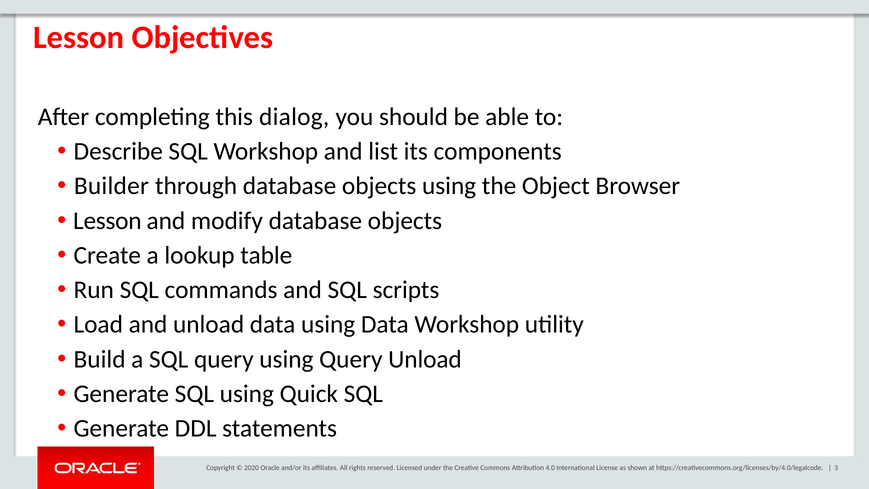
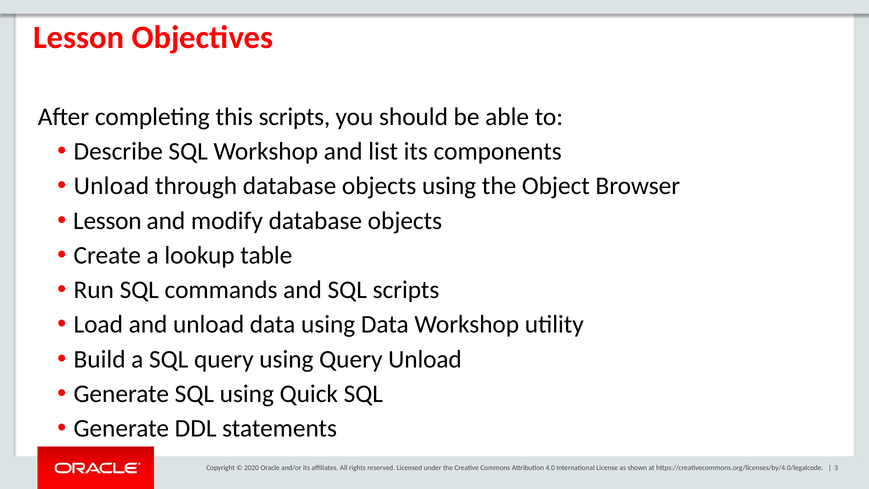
this dialog: dialog -> scripts
Builder at (111, 186): Builder -> Unload
